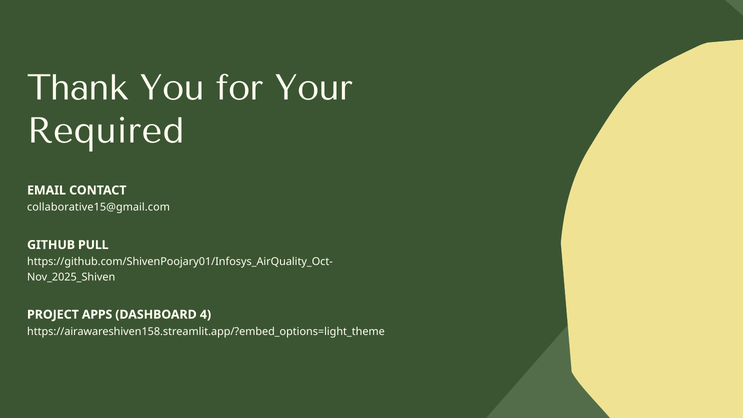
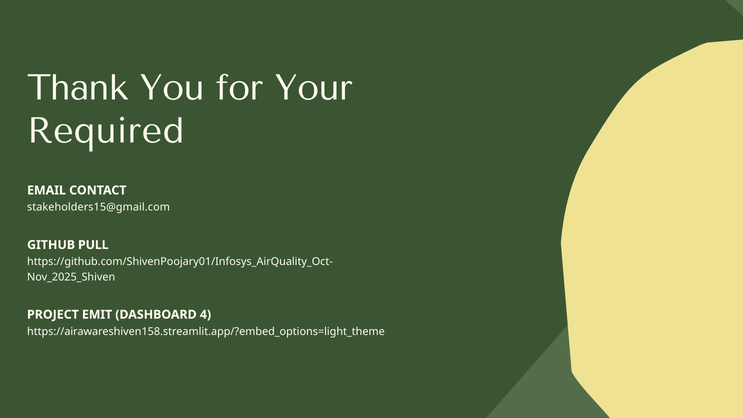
collaborative15@gmail.com: collaborative15@gmail.com -> stakeholders15@gmail.com
APPS: APPS -> EMIT
